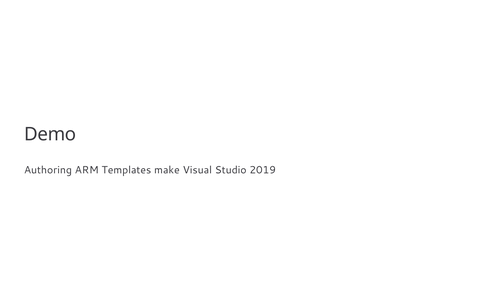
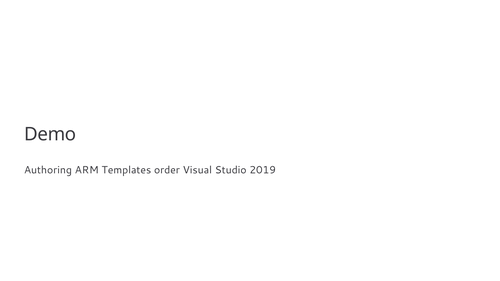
make: make -> order
